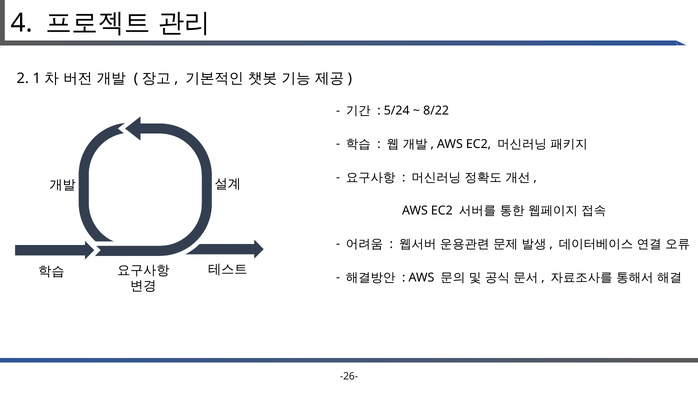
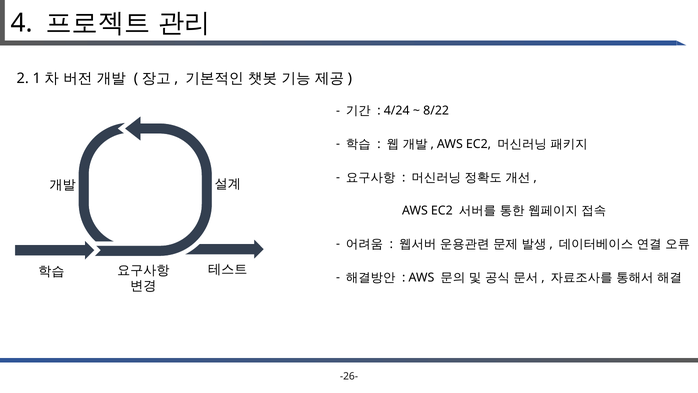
5/24: 5/24 -> 4/24
